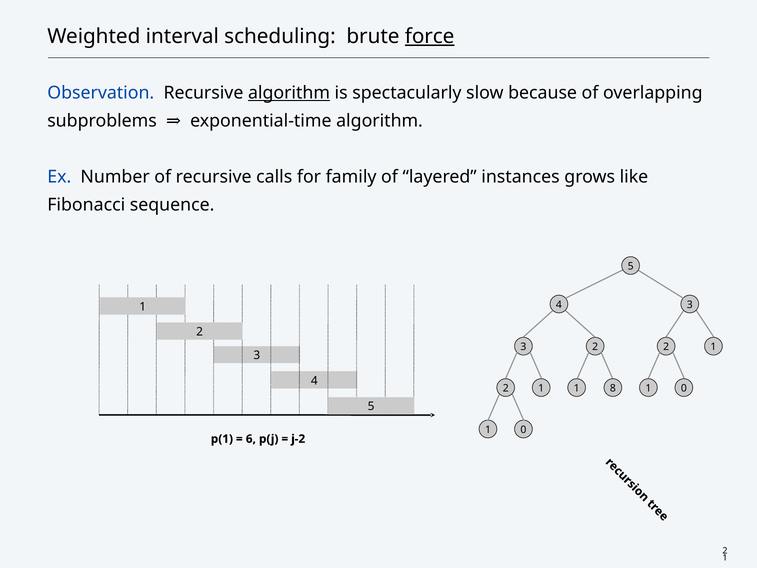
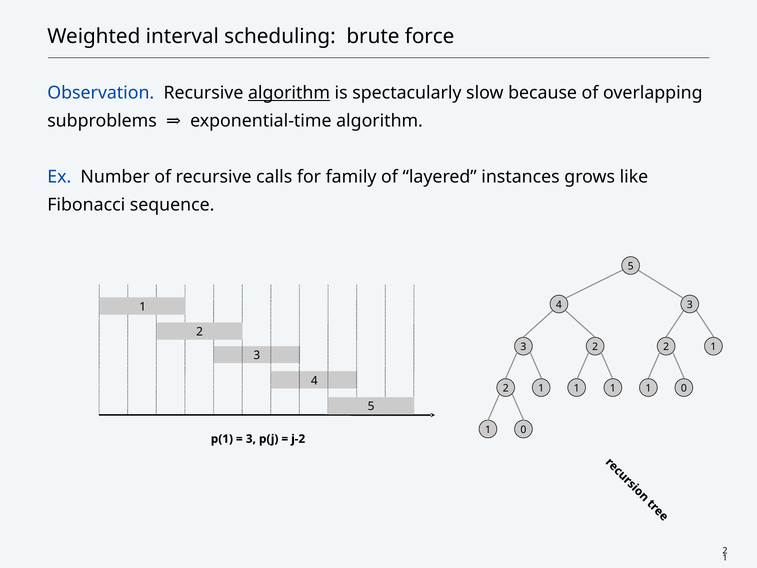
force underline: present -> none
8 at (613, 388): 8 -> 1
6 at (251, 439): 6 -> 3
